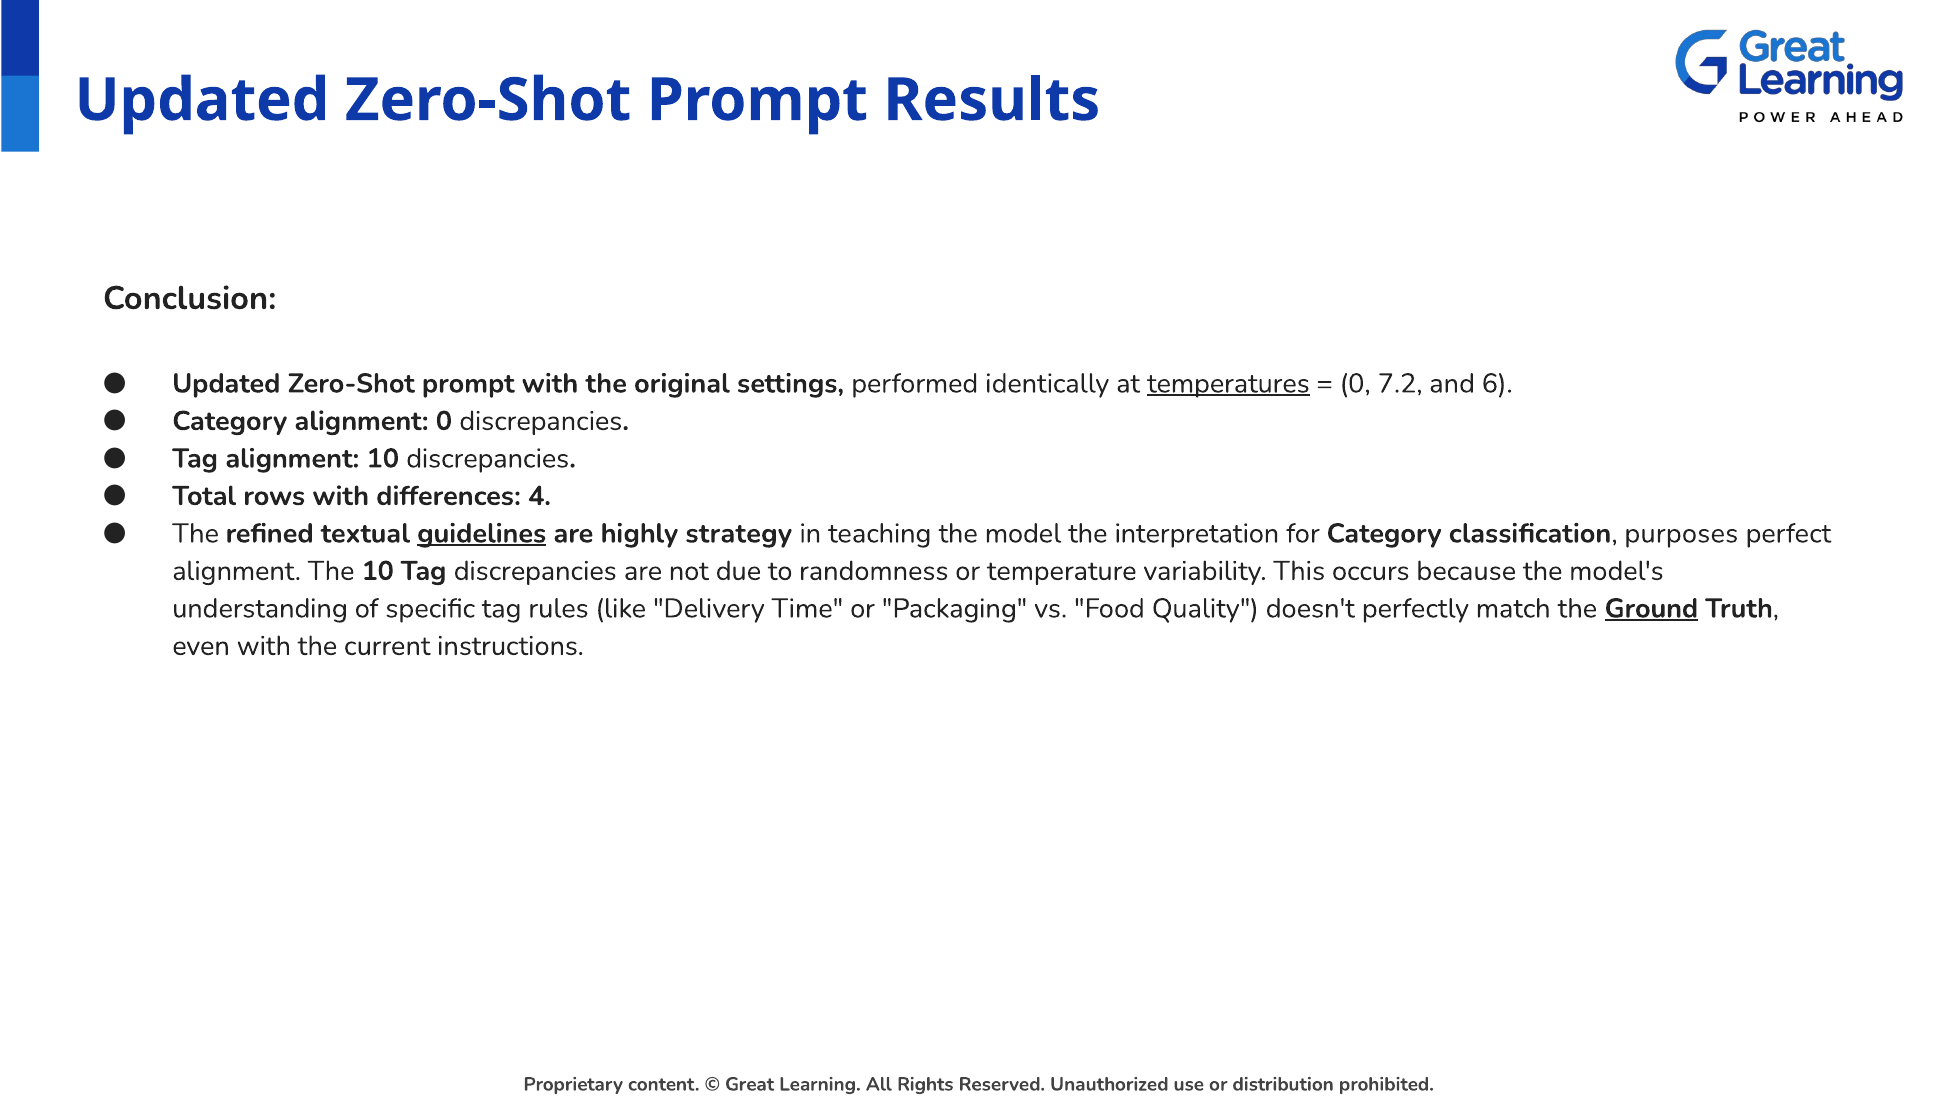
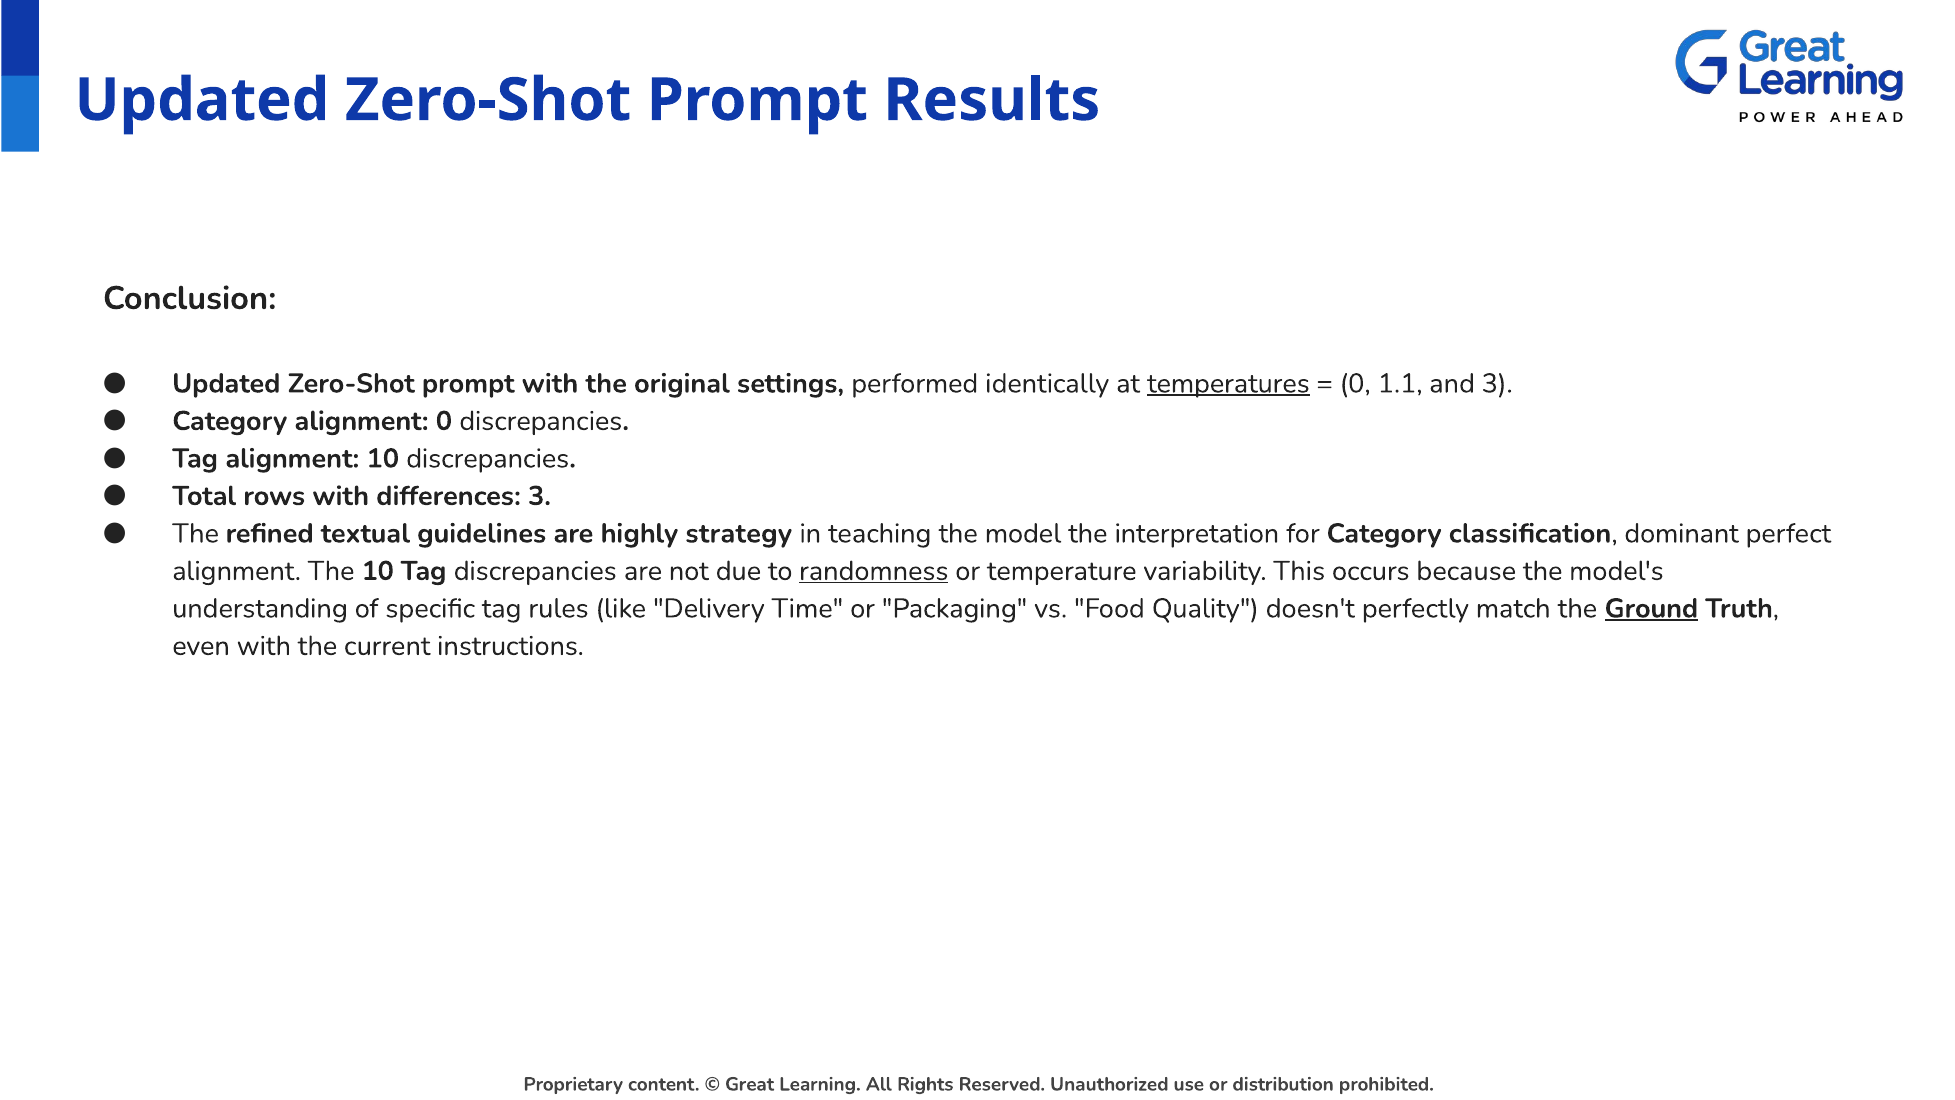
7.2: 7.2 -> 1.1
and 6: 6 -> 3
differences 4: 4 -> 3
guidelines underline: present -> none
purposes: purposes -> dominant
randomness underline: none -> present
